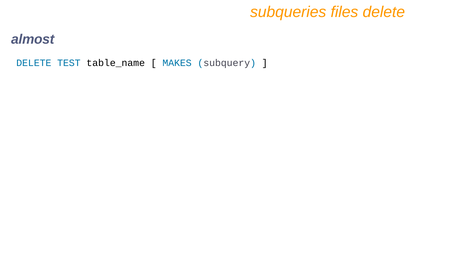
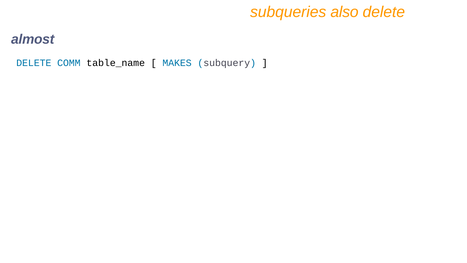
files: files -> also
TEST: TEST -> COMM
